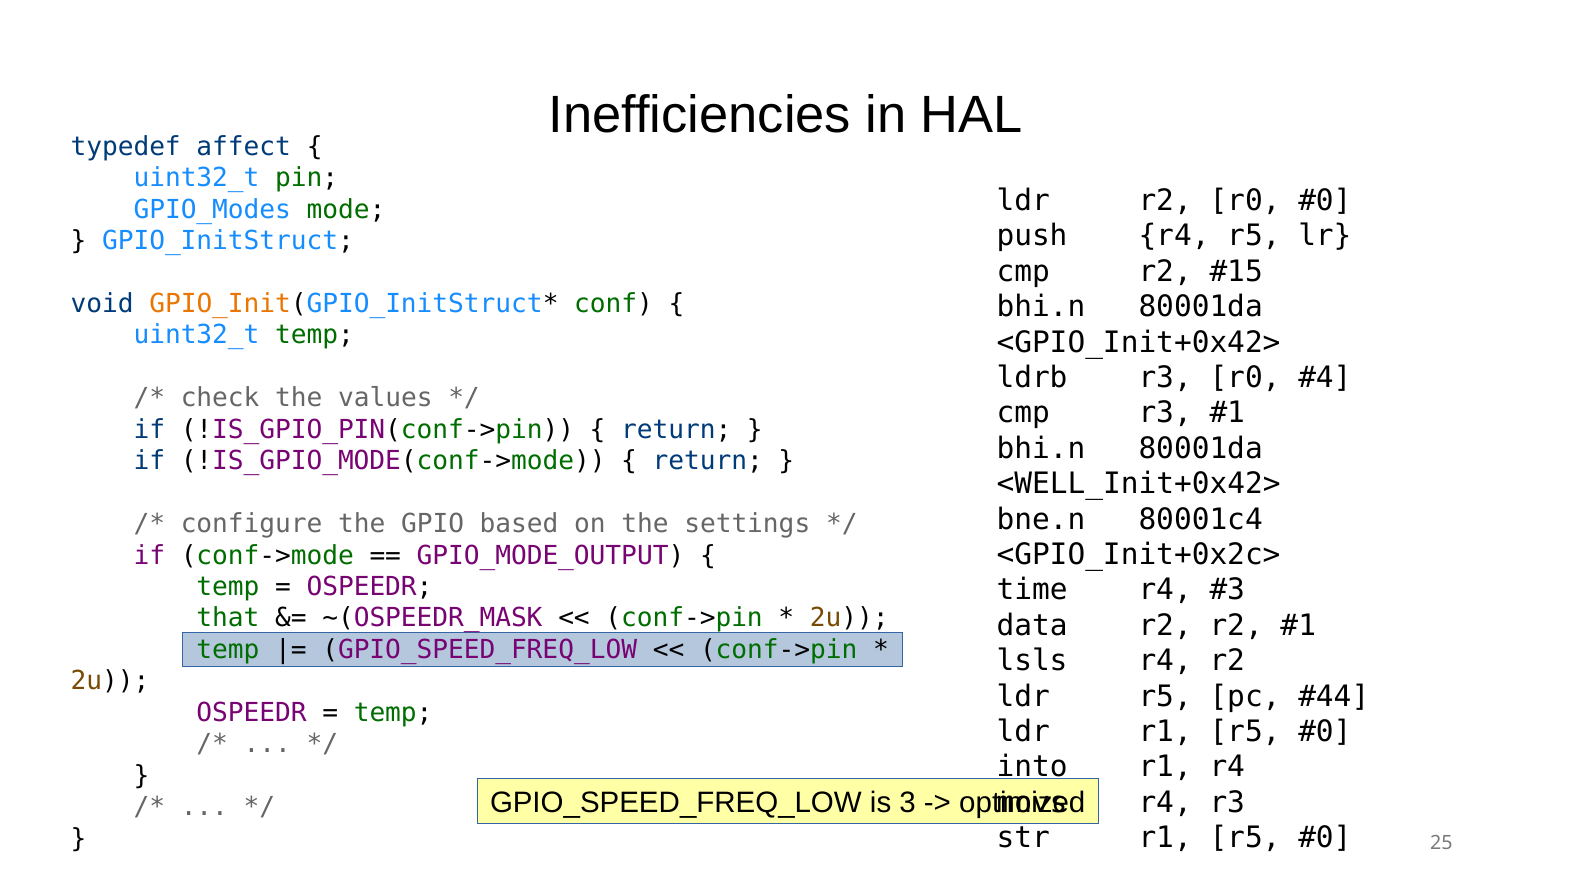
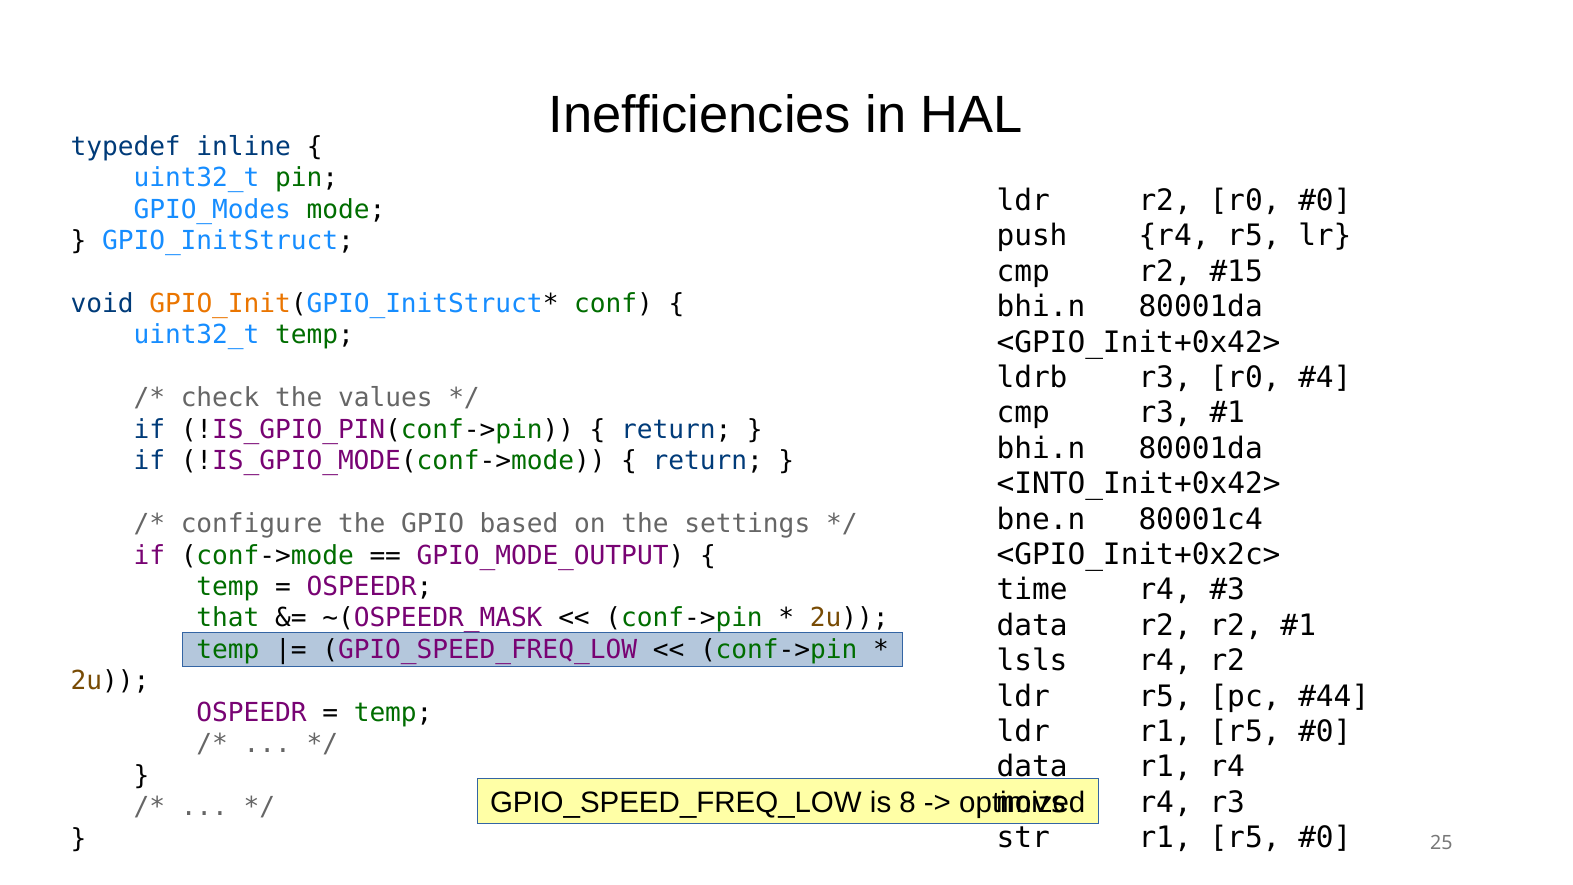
affect: affect -> inline
<WELL_Init+0x42>: <WELL_Init+0x42> -> <INTO_Init+0x42>
into at (1032, 767): into -> data
3: 3 -> 8
